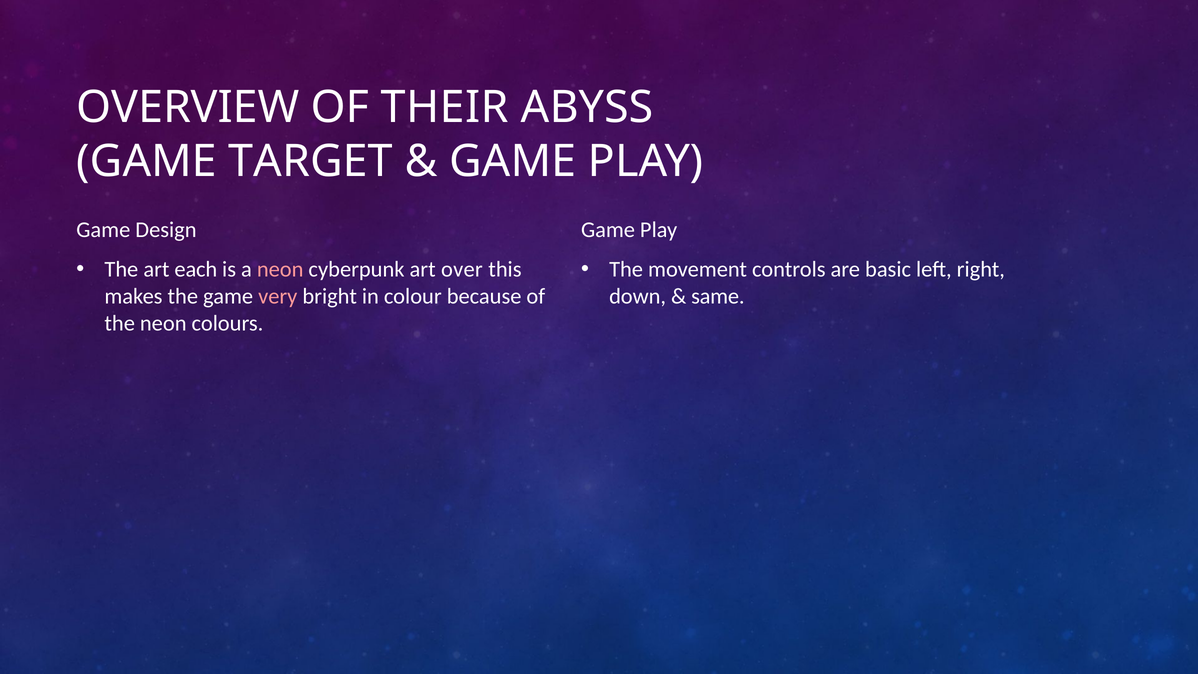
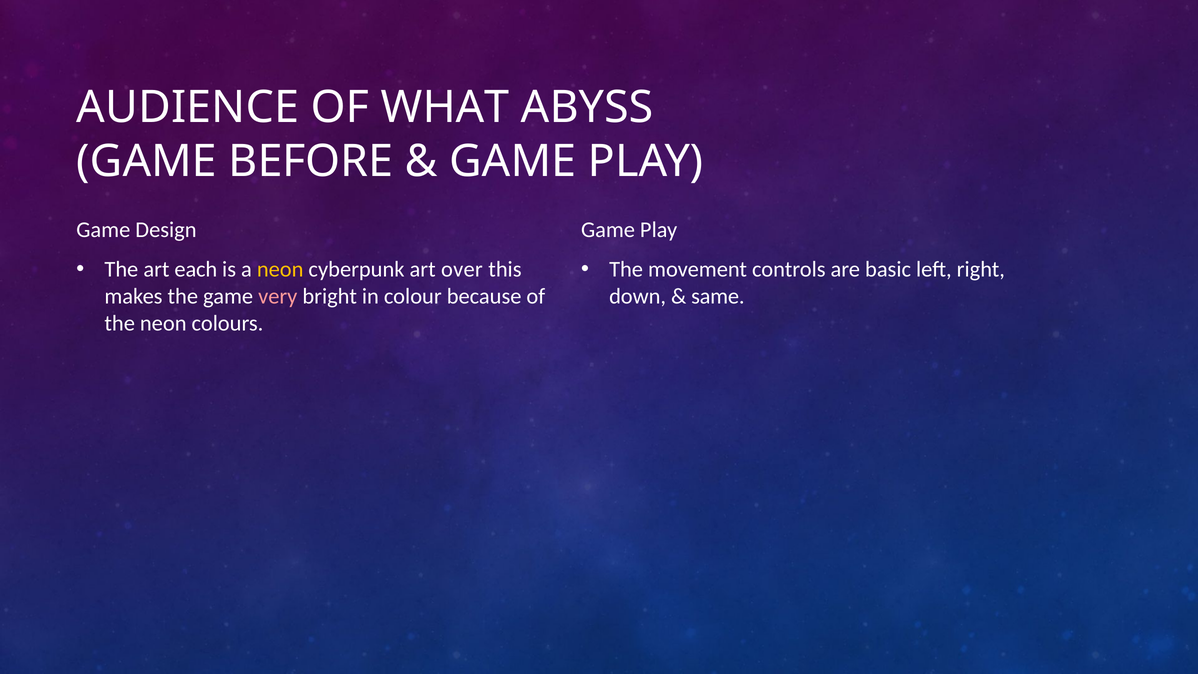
OVERVIEW: OVERVIEW -> AUDIENCE
THEIR: THEIR -> WHAT
TARGET: TARGET -> BEFORE
neon at (280, 269) colour: pink -> yellow
